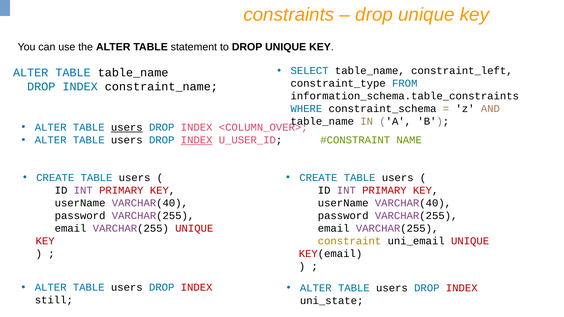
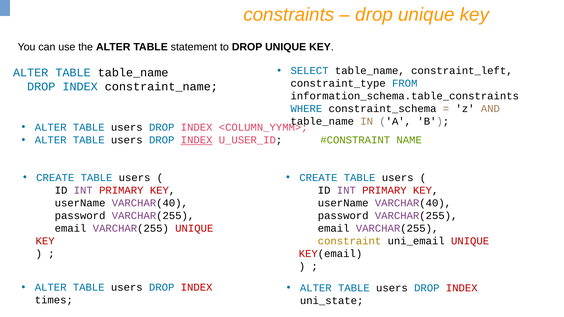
users at (127, 128) underline: present -> none
<COLUMN_OVER>: <COLUMN_OVER> -> <COLUMN_YYMM>
still: still -> times
